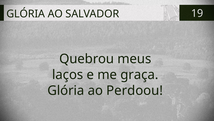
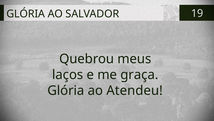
Perdoou: Perdoou -> Atendeu
